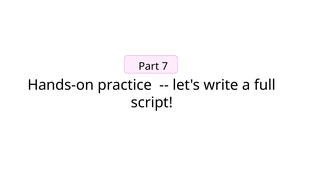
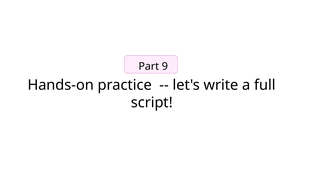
7: 7 -> 9
